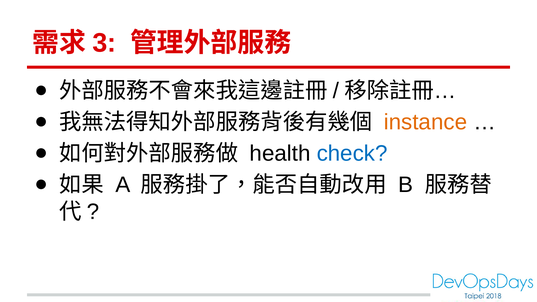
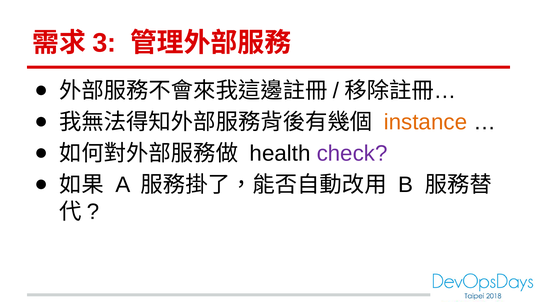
check colour: blue -> purple
